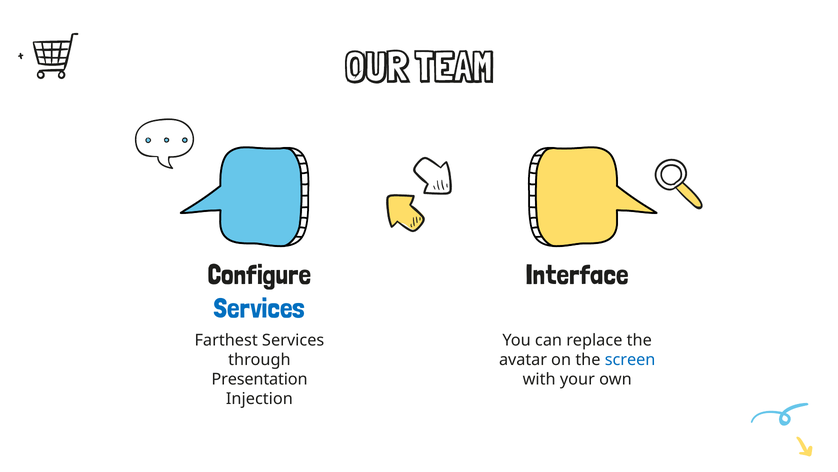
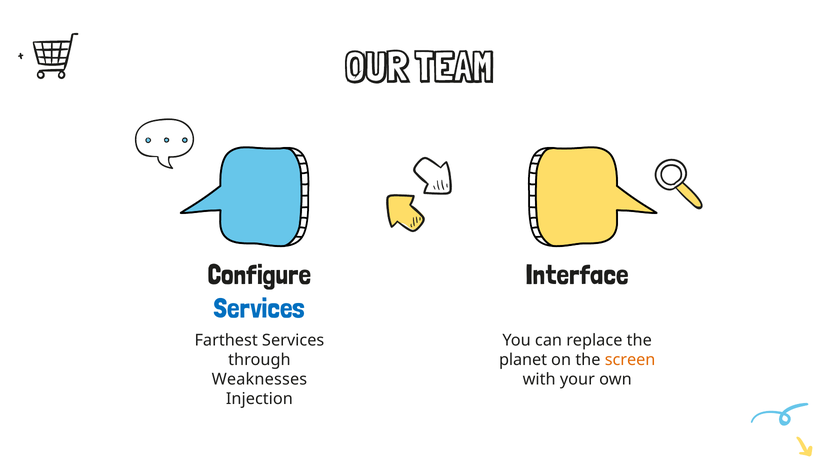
avatar: avatar -> planet
screen colour: blue -> orange
Presentation: Presentation -> Weaknesses
